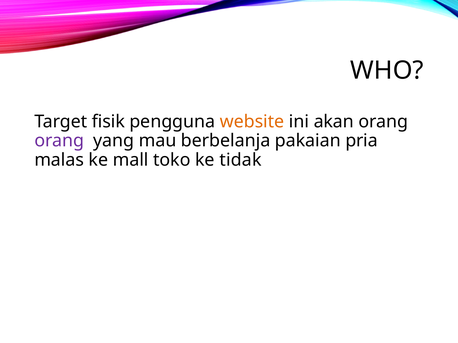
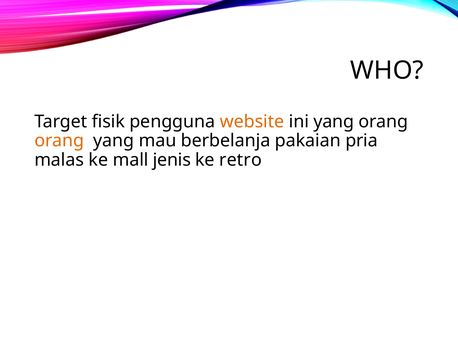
ini akan: akan -> yang
orang at (59, 141) colour: purple -> orange
toko: toko -> jenis
tidak: tidak -> retro
